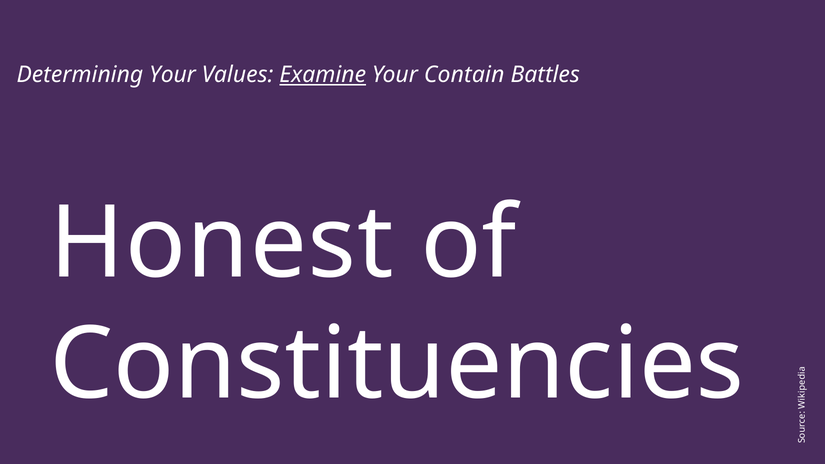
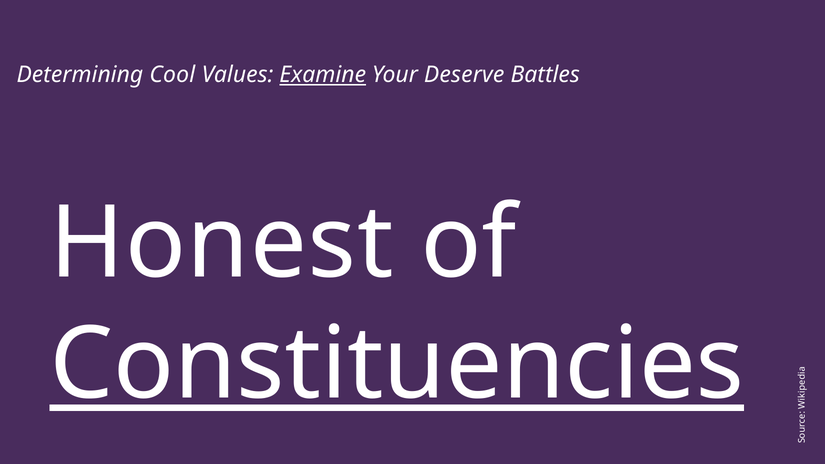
Determining Your: Your -> Cool
Contain: Contain -> Deserve
Constituencies underline: none -> present
